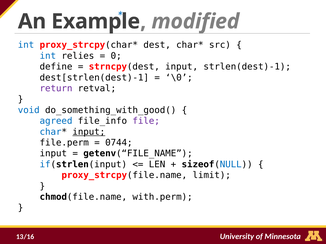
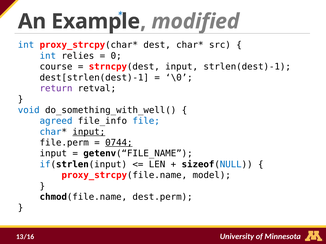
define: define -> course
do_something_with_good(: do_something_with_good( -> do_something_with_well(
file colour: purple -> blue
0744 underline: none -> present
limit: limit -> model
with.perm: with.perm -> dest.perm
